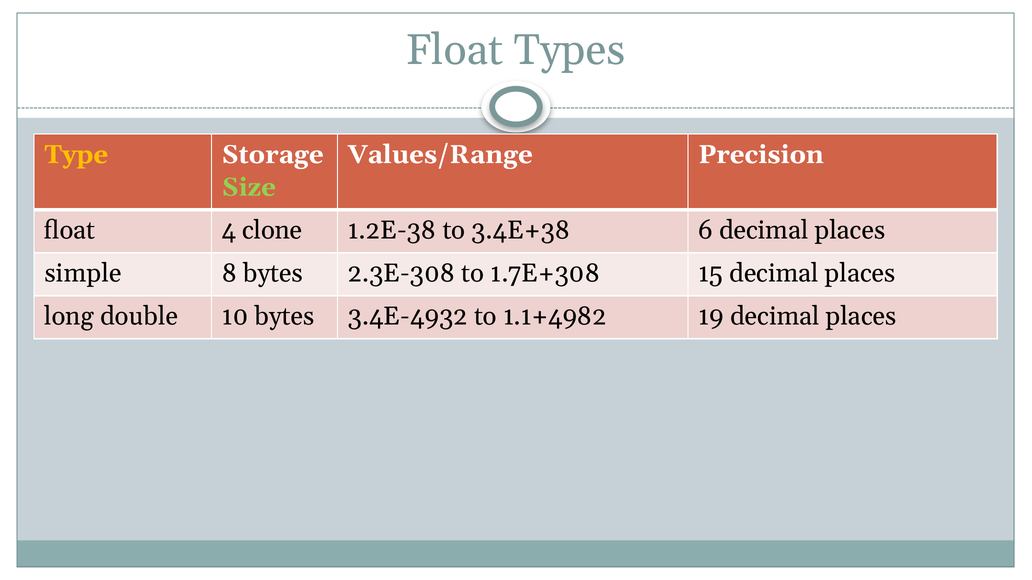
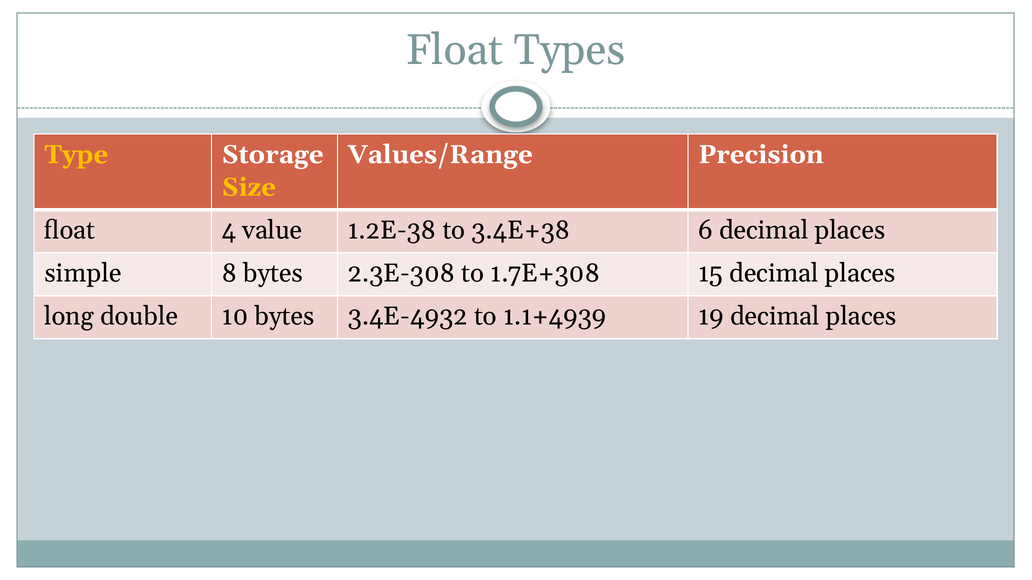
Size colour: light green -> yellow
clone: clone -> value
1.1+4982: 1.1+4982 -> 1.1+4939
